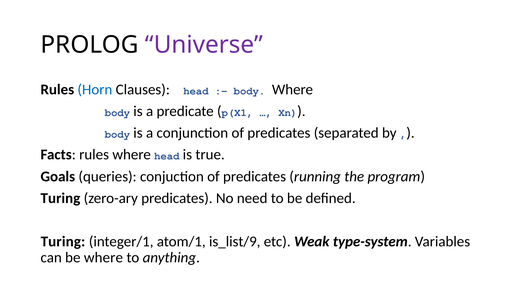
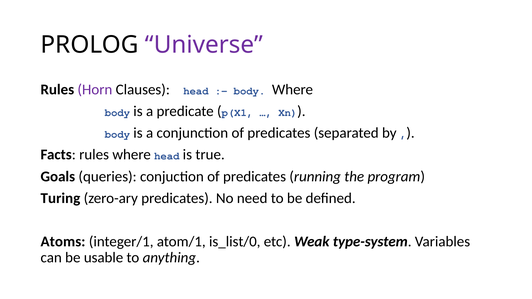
Horn colour: blue -> purple
Turing at (63, 242): Turing -> Atoms
is_list/9: is_list/9 -> is_list/0
be where: where -> usable
